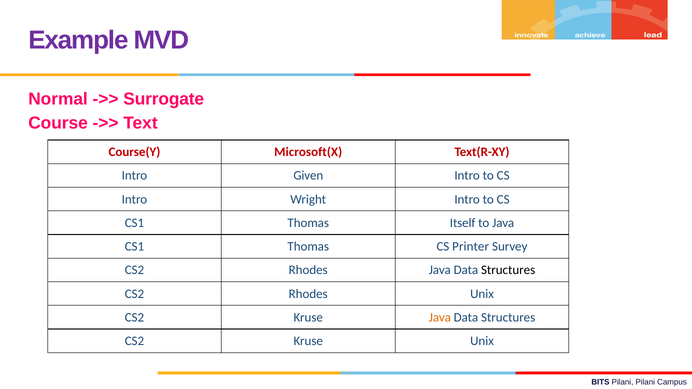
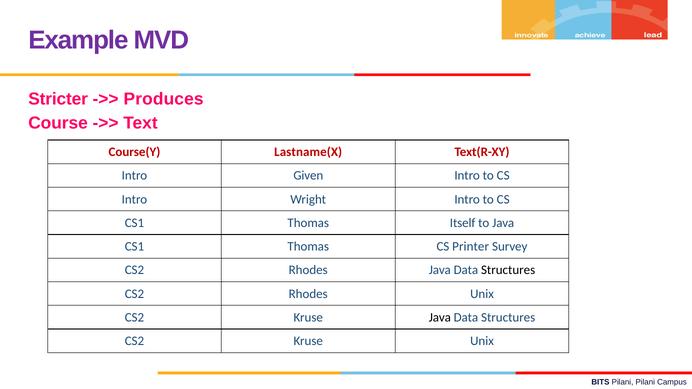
Normal: Normal -> Stricter
Surrogate: Surrogate -> Produces
Microsoft(X: Microsoft(X -> Lastname(X
Java at (440, 318) colour: orange -> black
